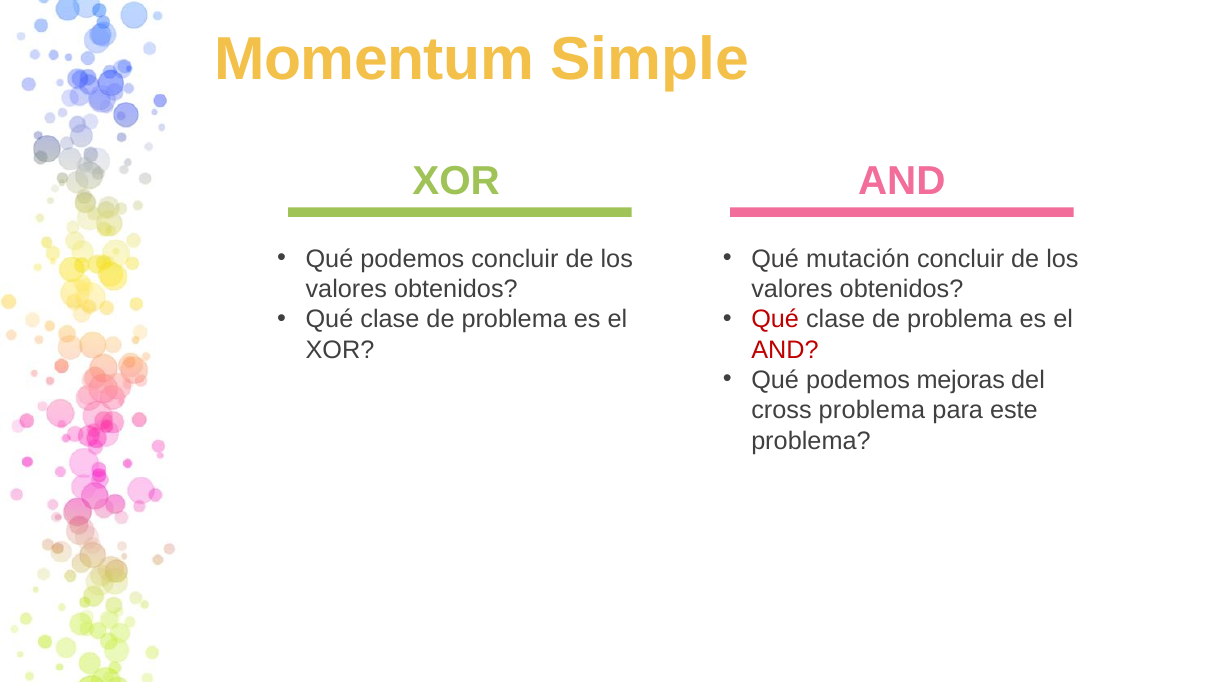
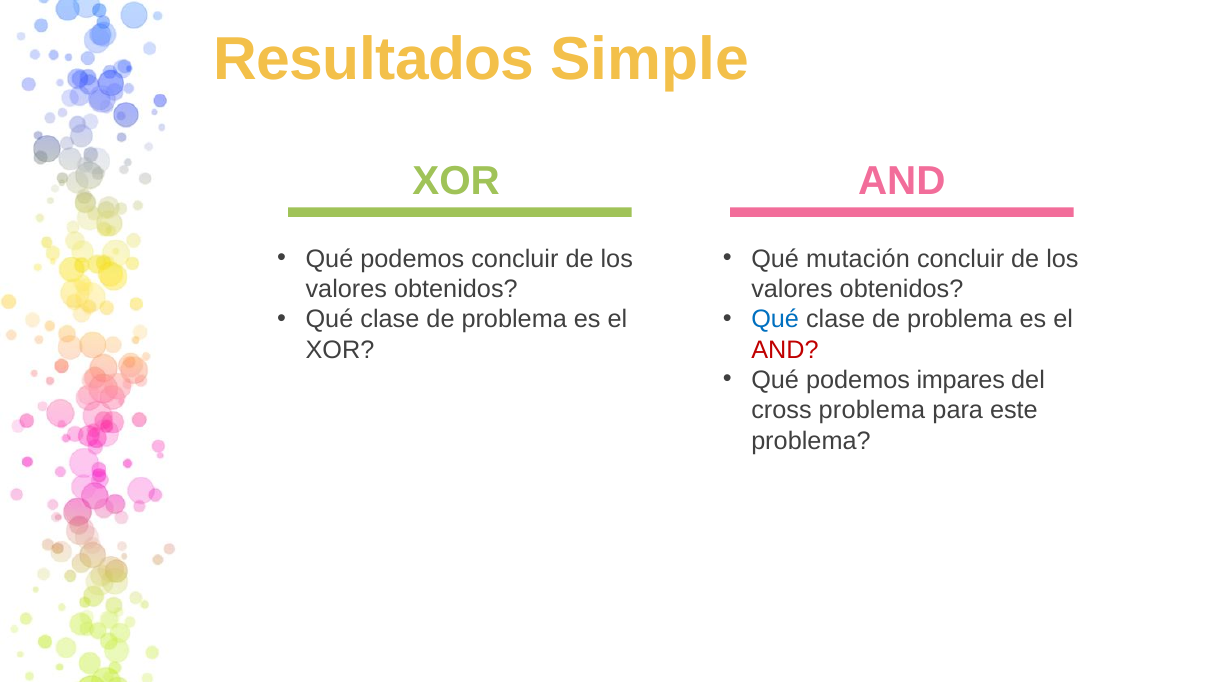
Momentum: Momentum -> Resultados
Qué at (775, 319) colour: red -> blue
mejoras: mejoras -> impares
